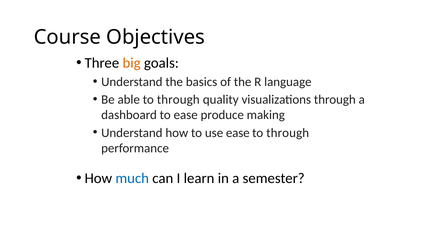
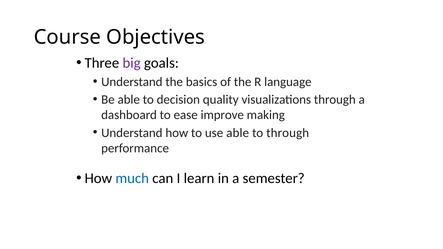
big colour: orange -> purple
able to through: through -> decision
produce: produce -> improve
use ease: ease -> able
